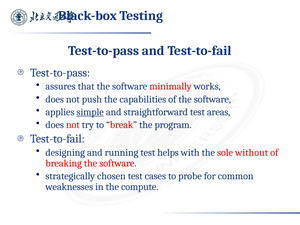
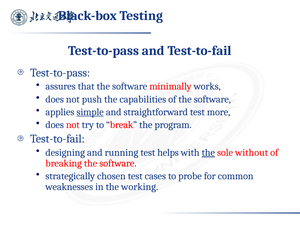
areas: areas -> more
the at (208, 153) underline: none -> present
compute: compute -> working
